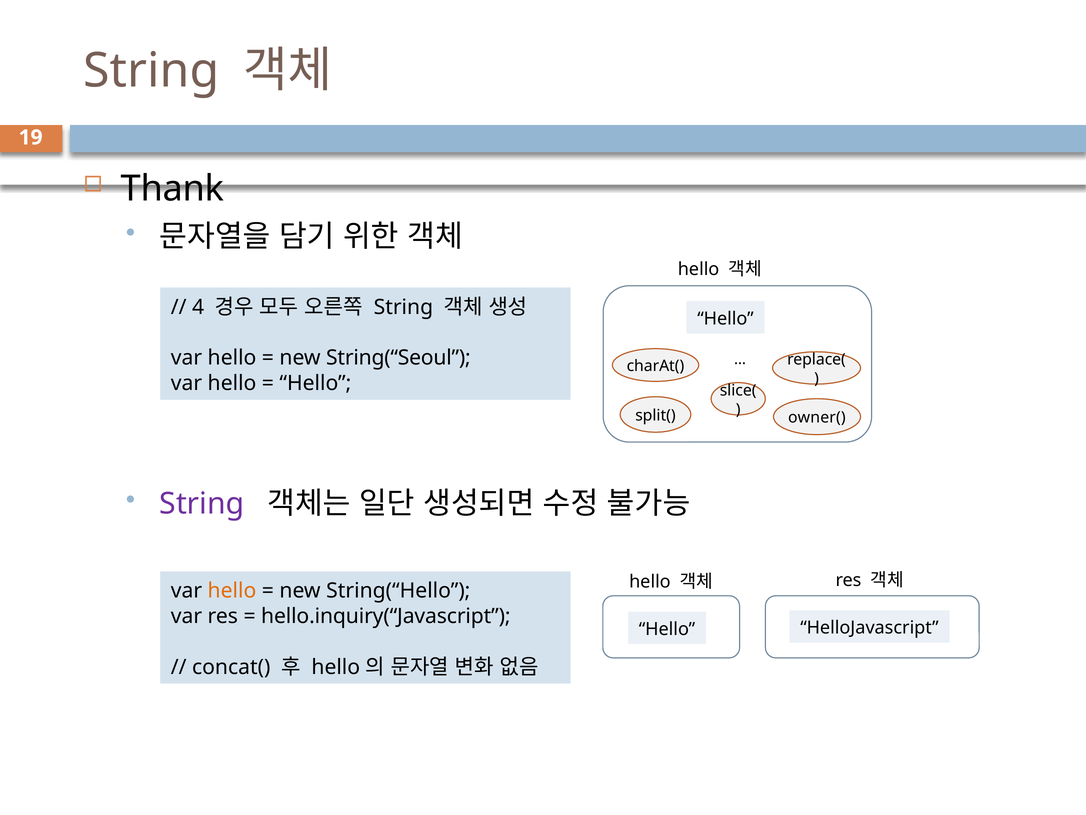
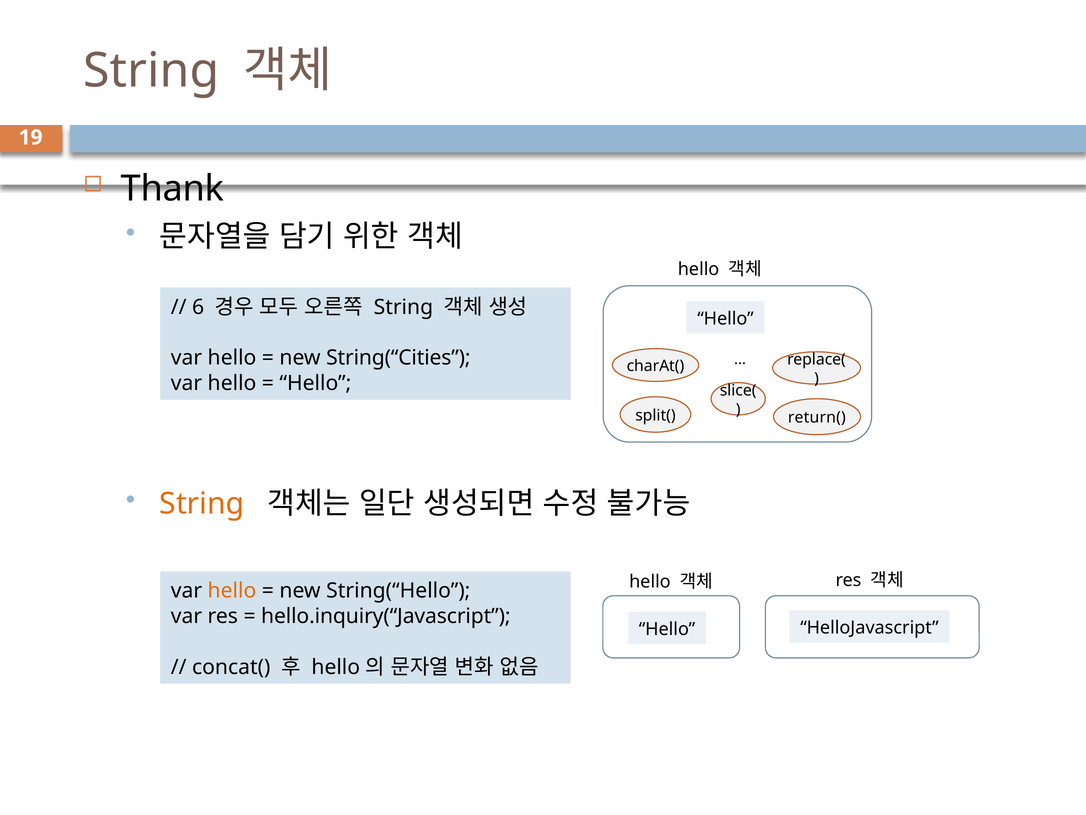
4: 4 -> 6
String(“Seoul: String(“Seoul -> String(“Cities
owner(: owner( -> return(
String at (202, 504) colour: purple -> orange
